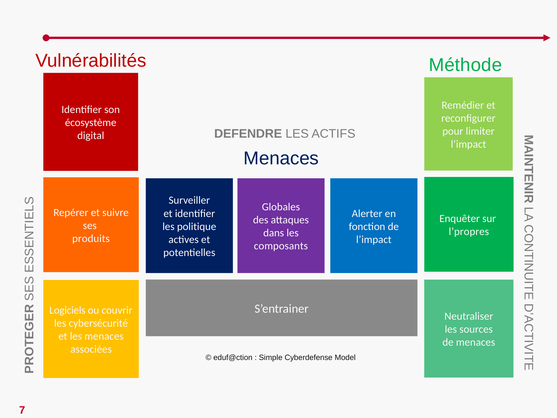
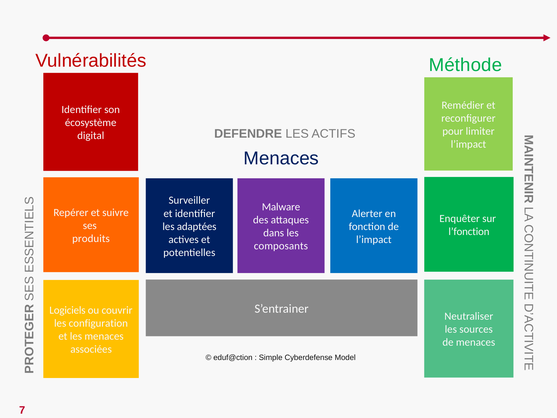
Globales: Globales -> Malware
politique: politique -> adaptées
l’propres: l’propres -> l’fonction
cybersécurité: cybersécurité -> configuration
